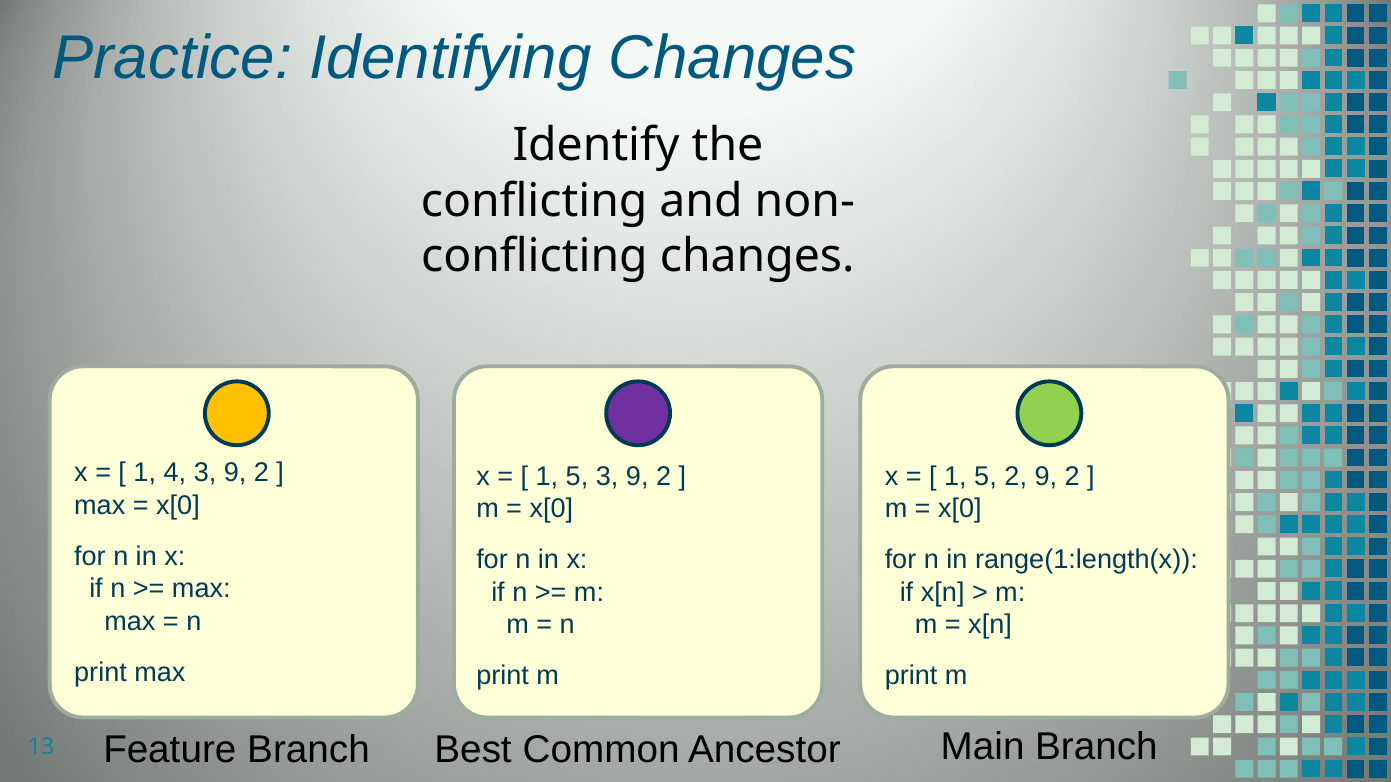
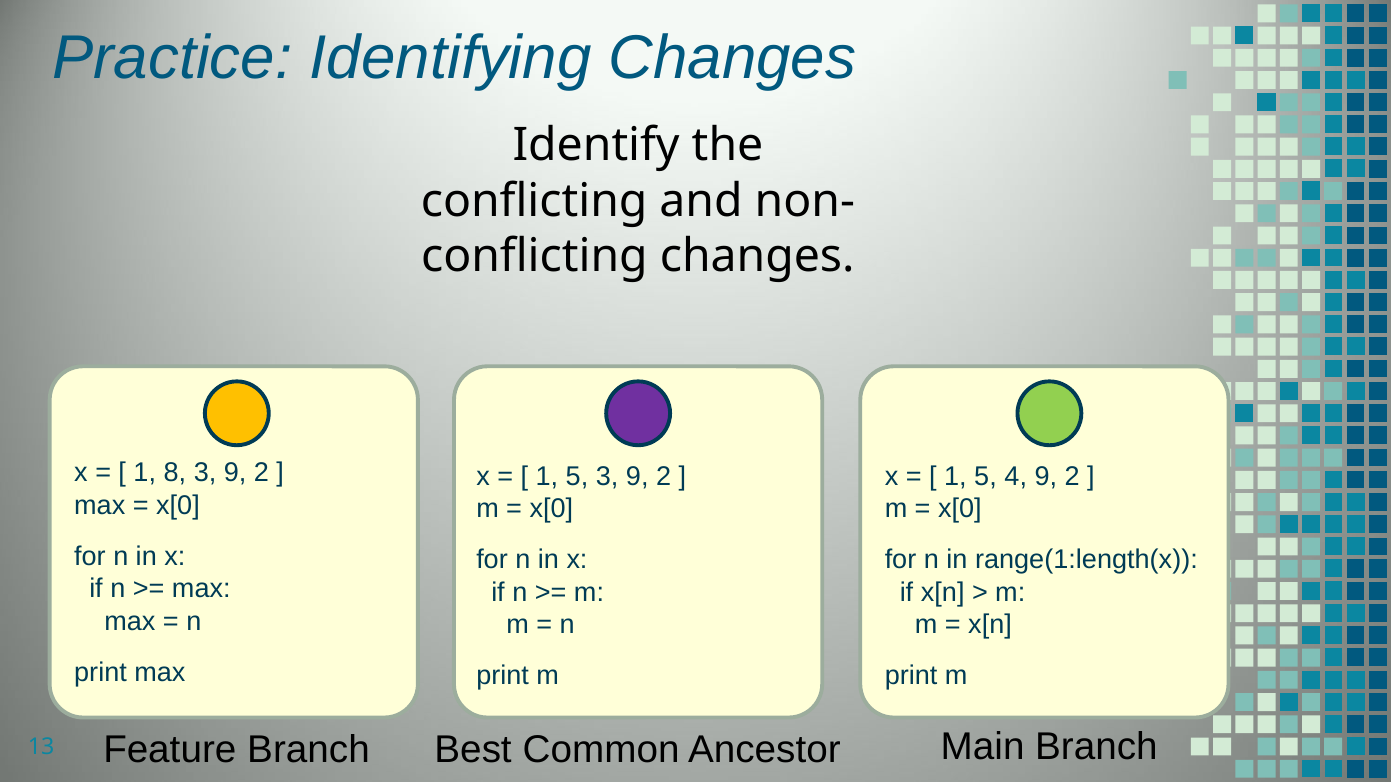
4: 4 -> 8
5 2: 2 -> 4
